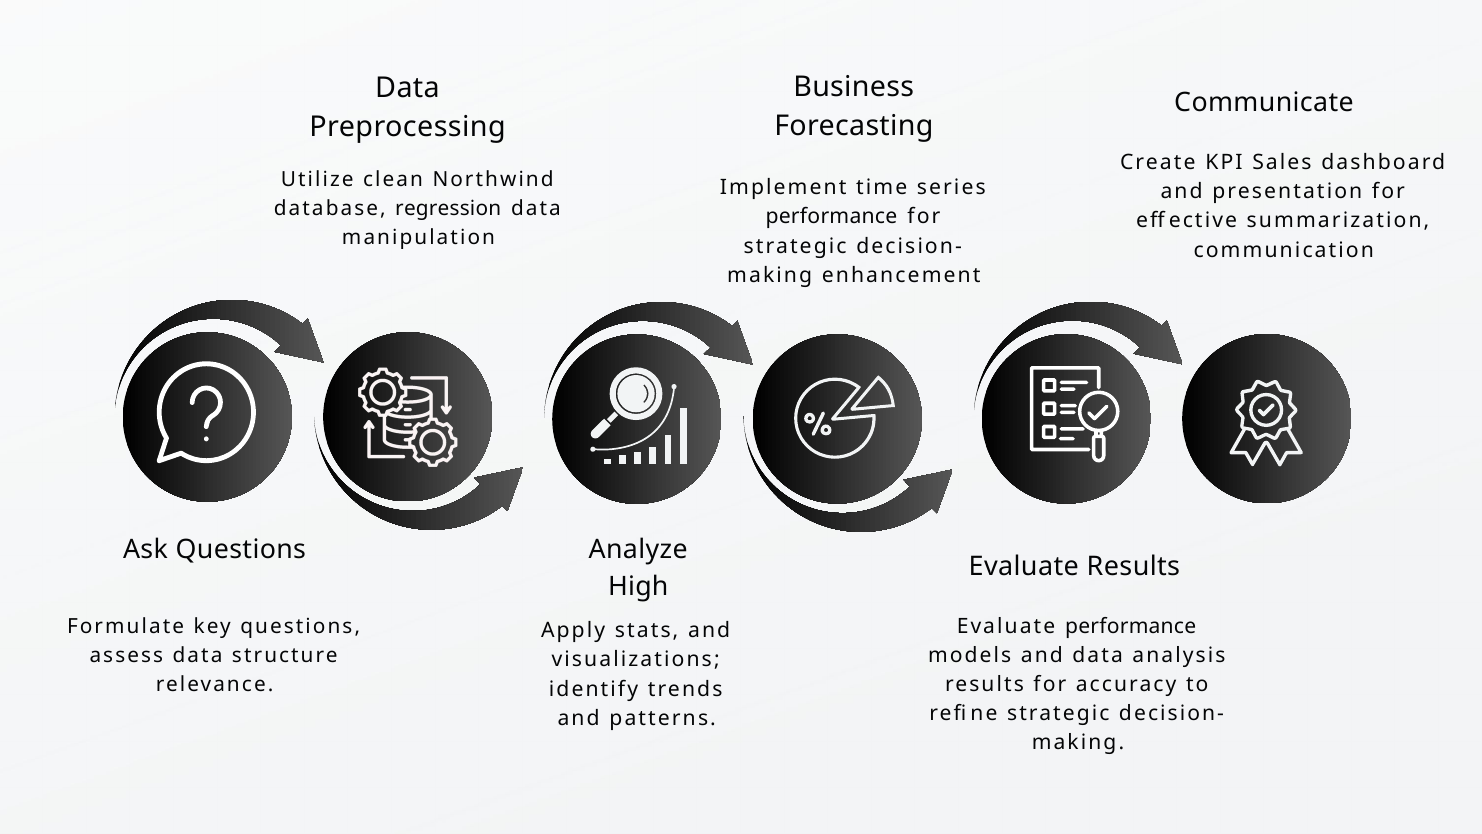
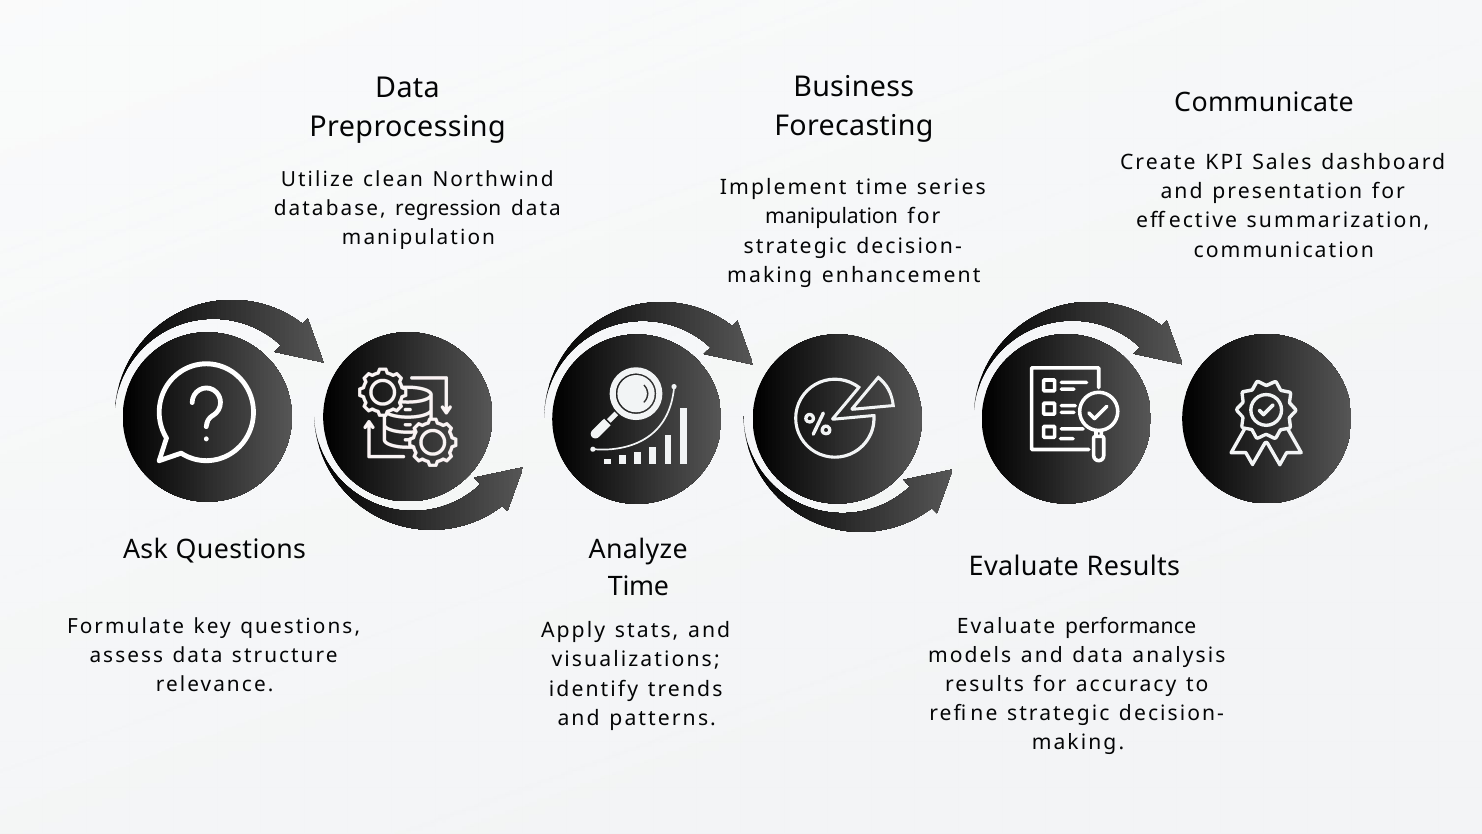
performance at (831, 217): performance -> manipulation
High at (638, 586): High -> Time
